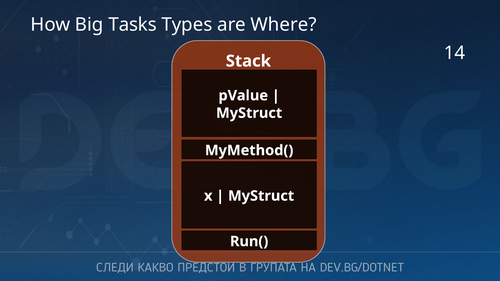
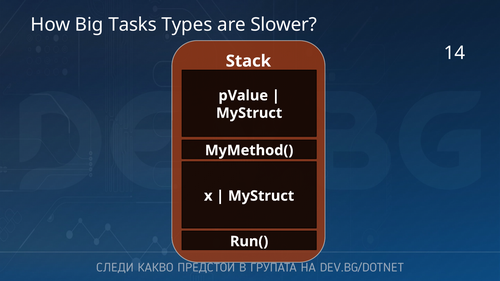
Where: Where -> Slower
